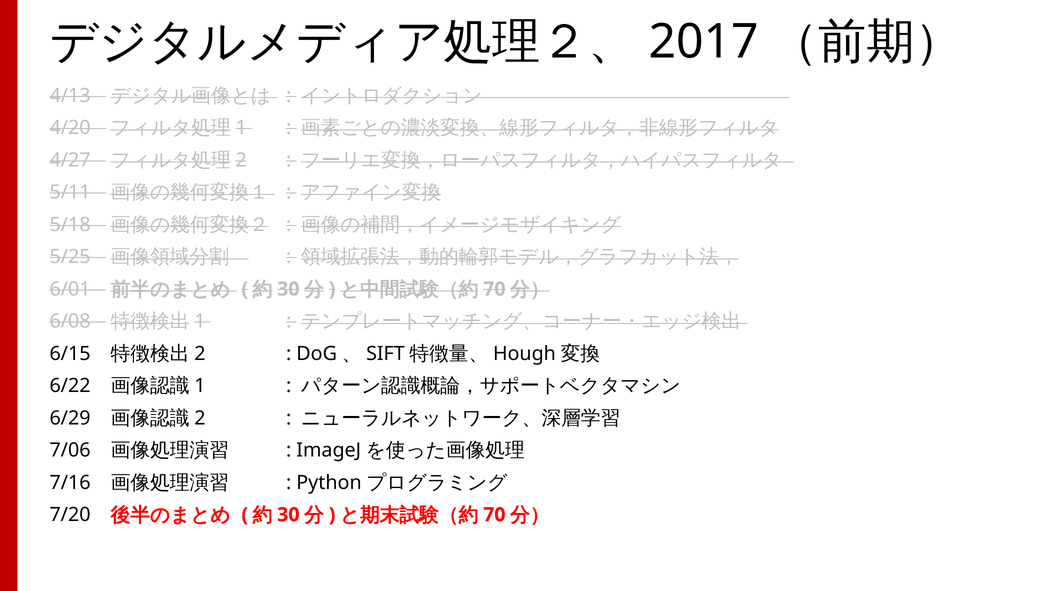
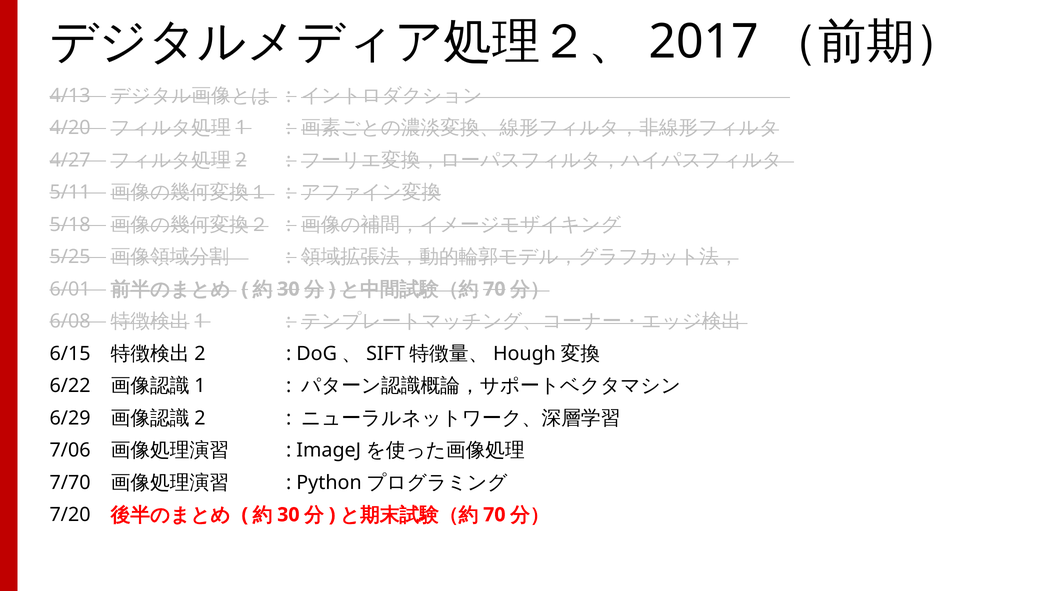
7/16: 7/16 -> 7/70
